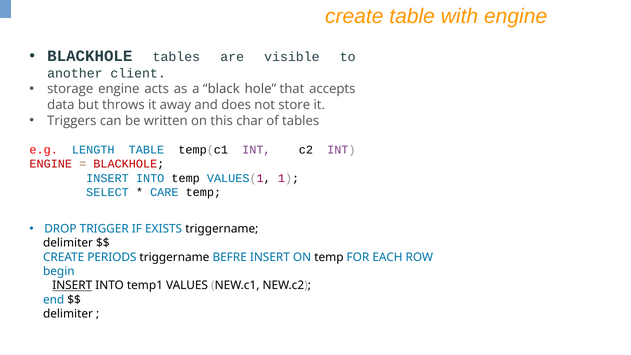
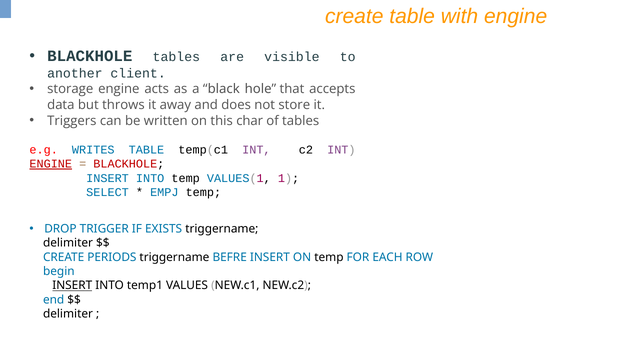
LENGTH: LENGTH -> WRITES
ENGINE at (51, 164) underline: none -> present
CARE: CARE -> EMPJ
